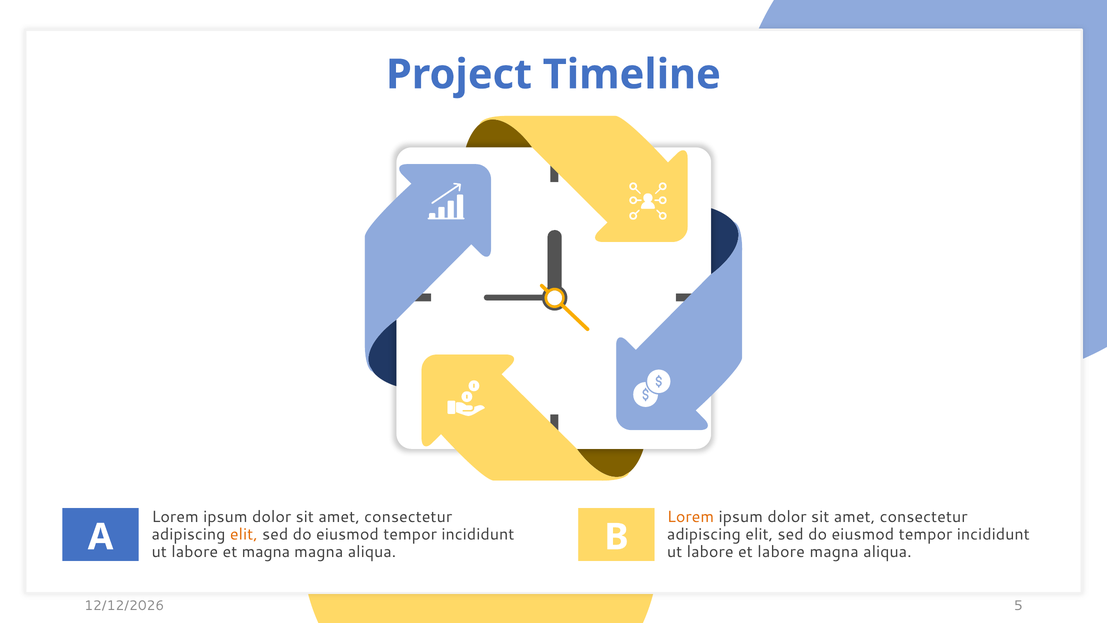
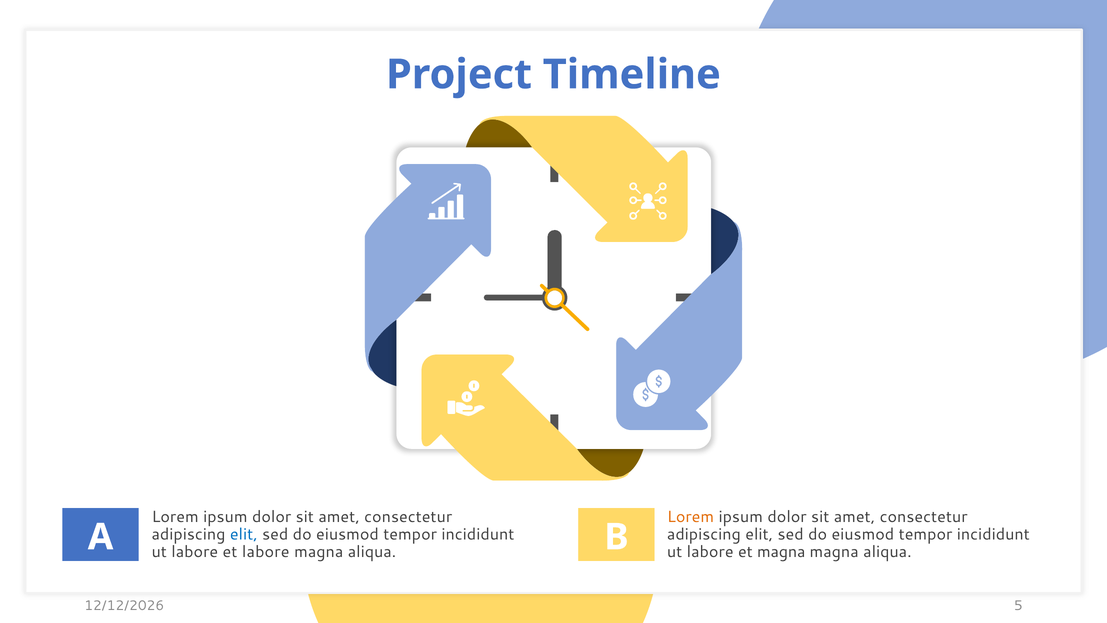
elit at (244, 534) colour: orange -> blue
et magna: magna -> labore
et labore: labore -> magna
